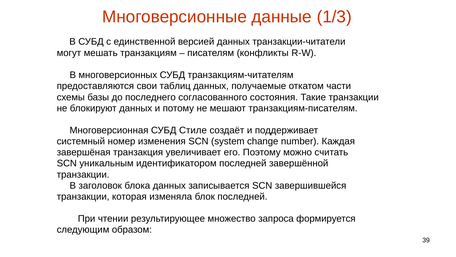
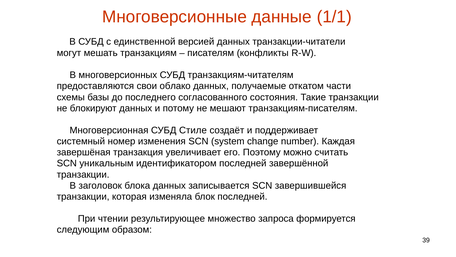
1/3: 1/3 -> 1/1
таблиц: таблиц -> облако
